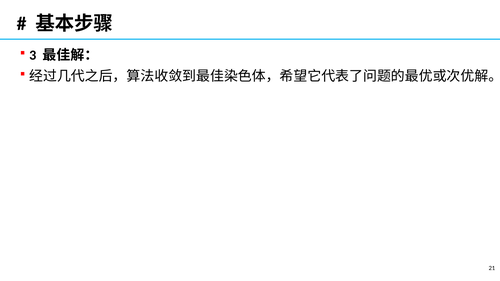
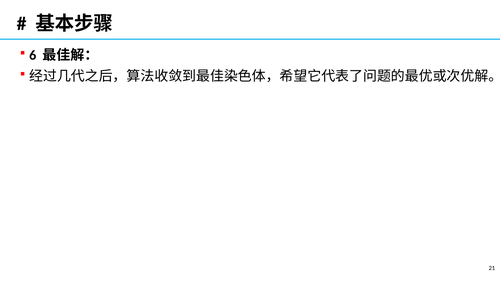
3: 3 -> 6
